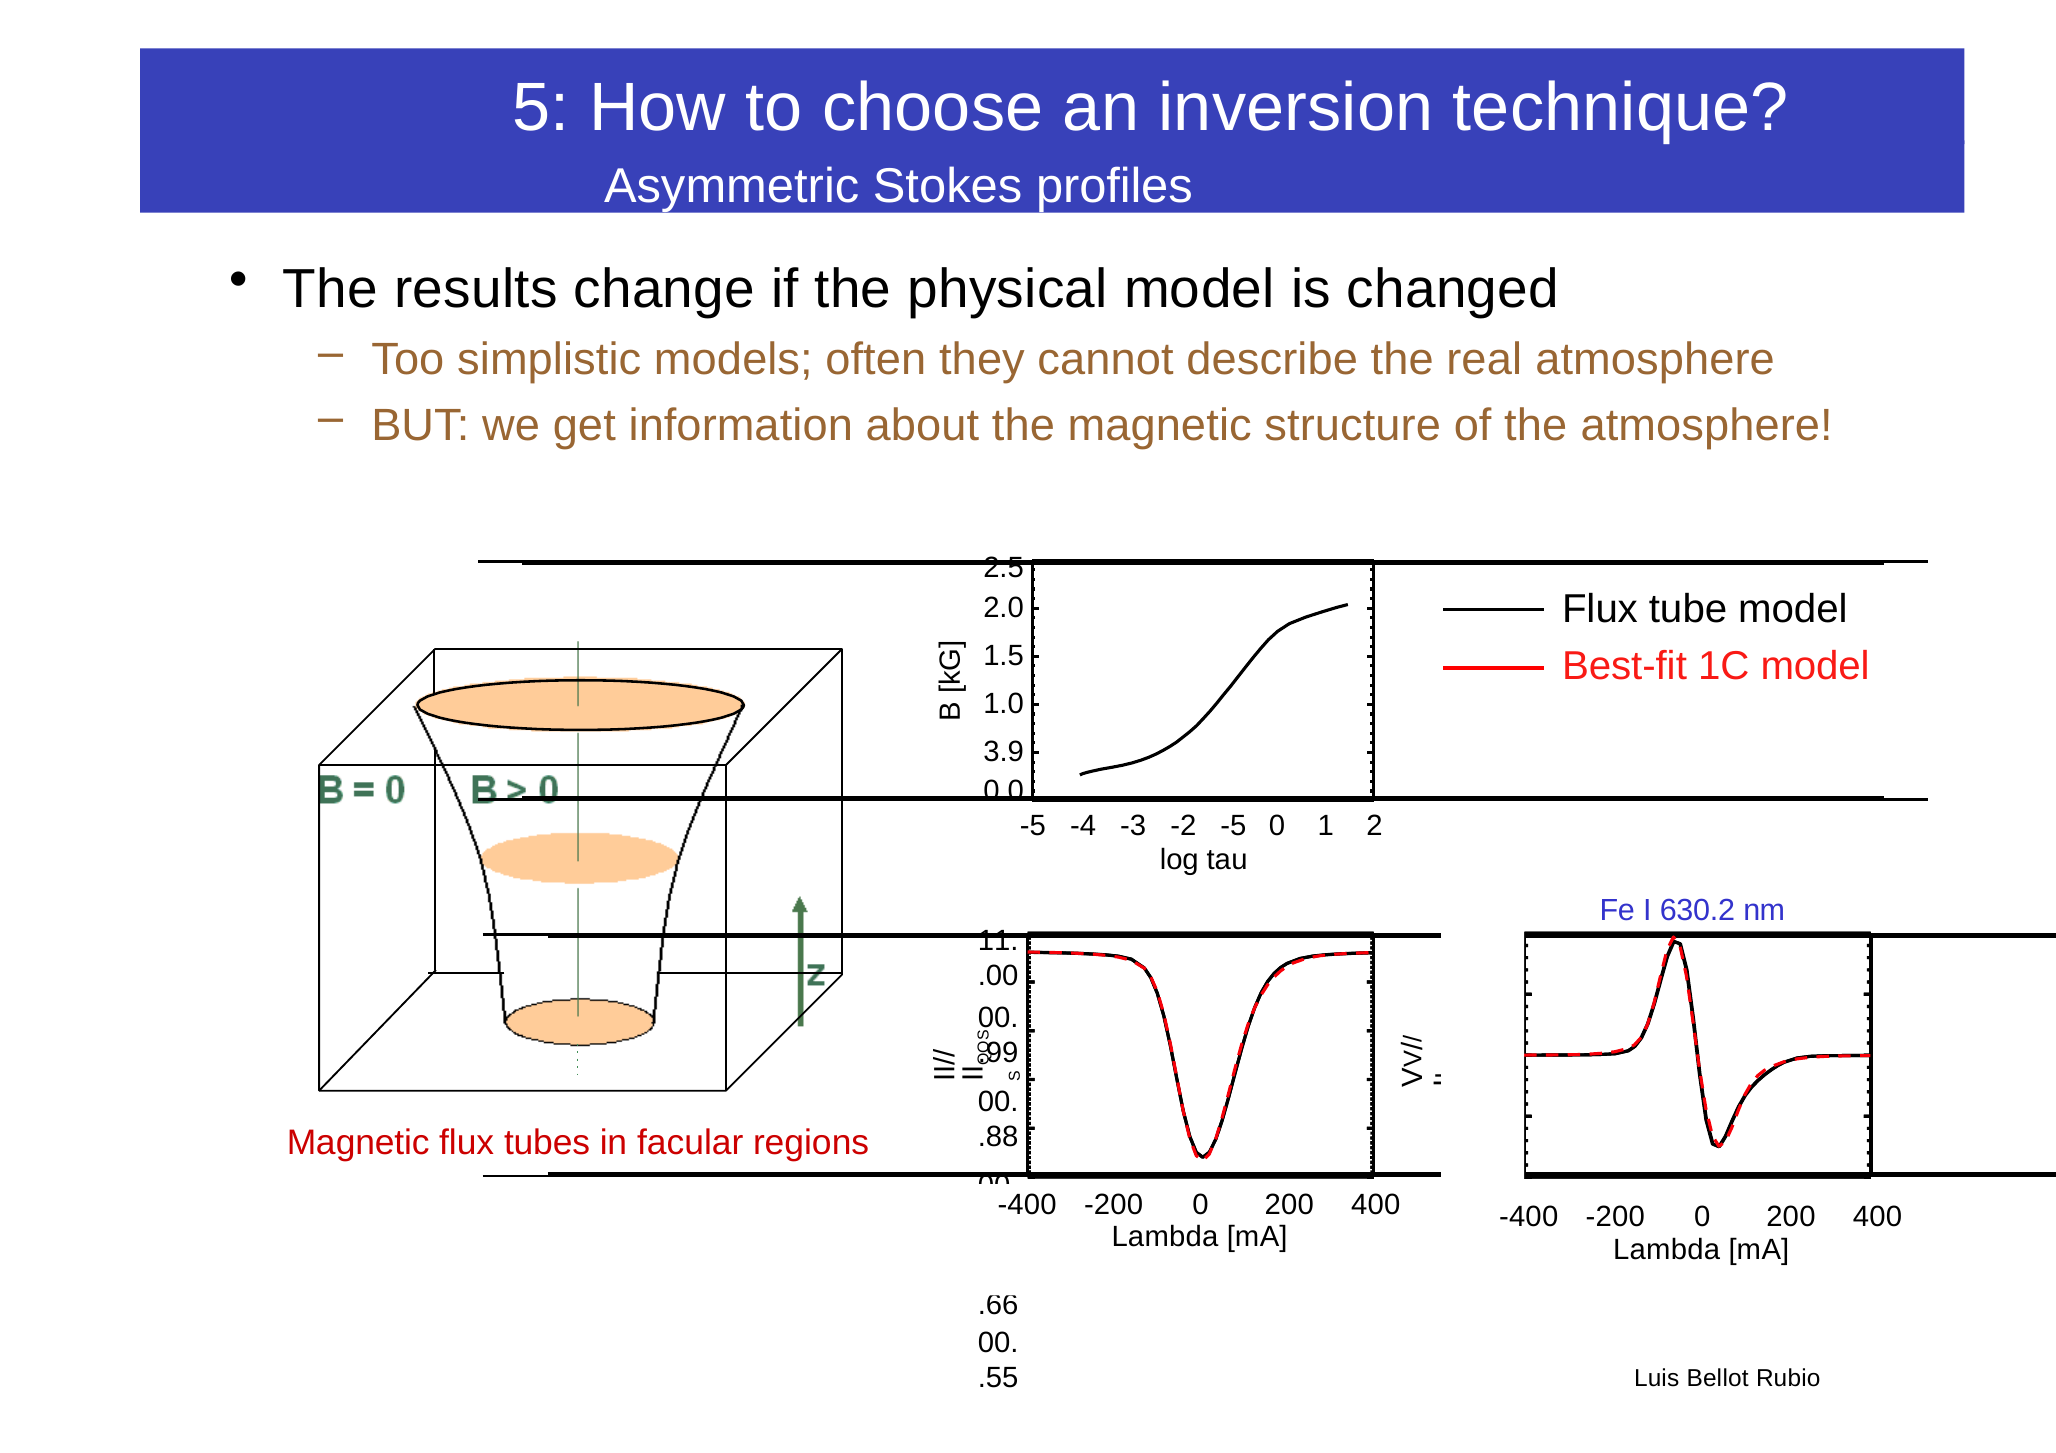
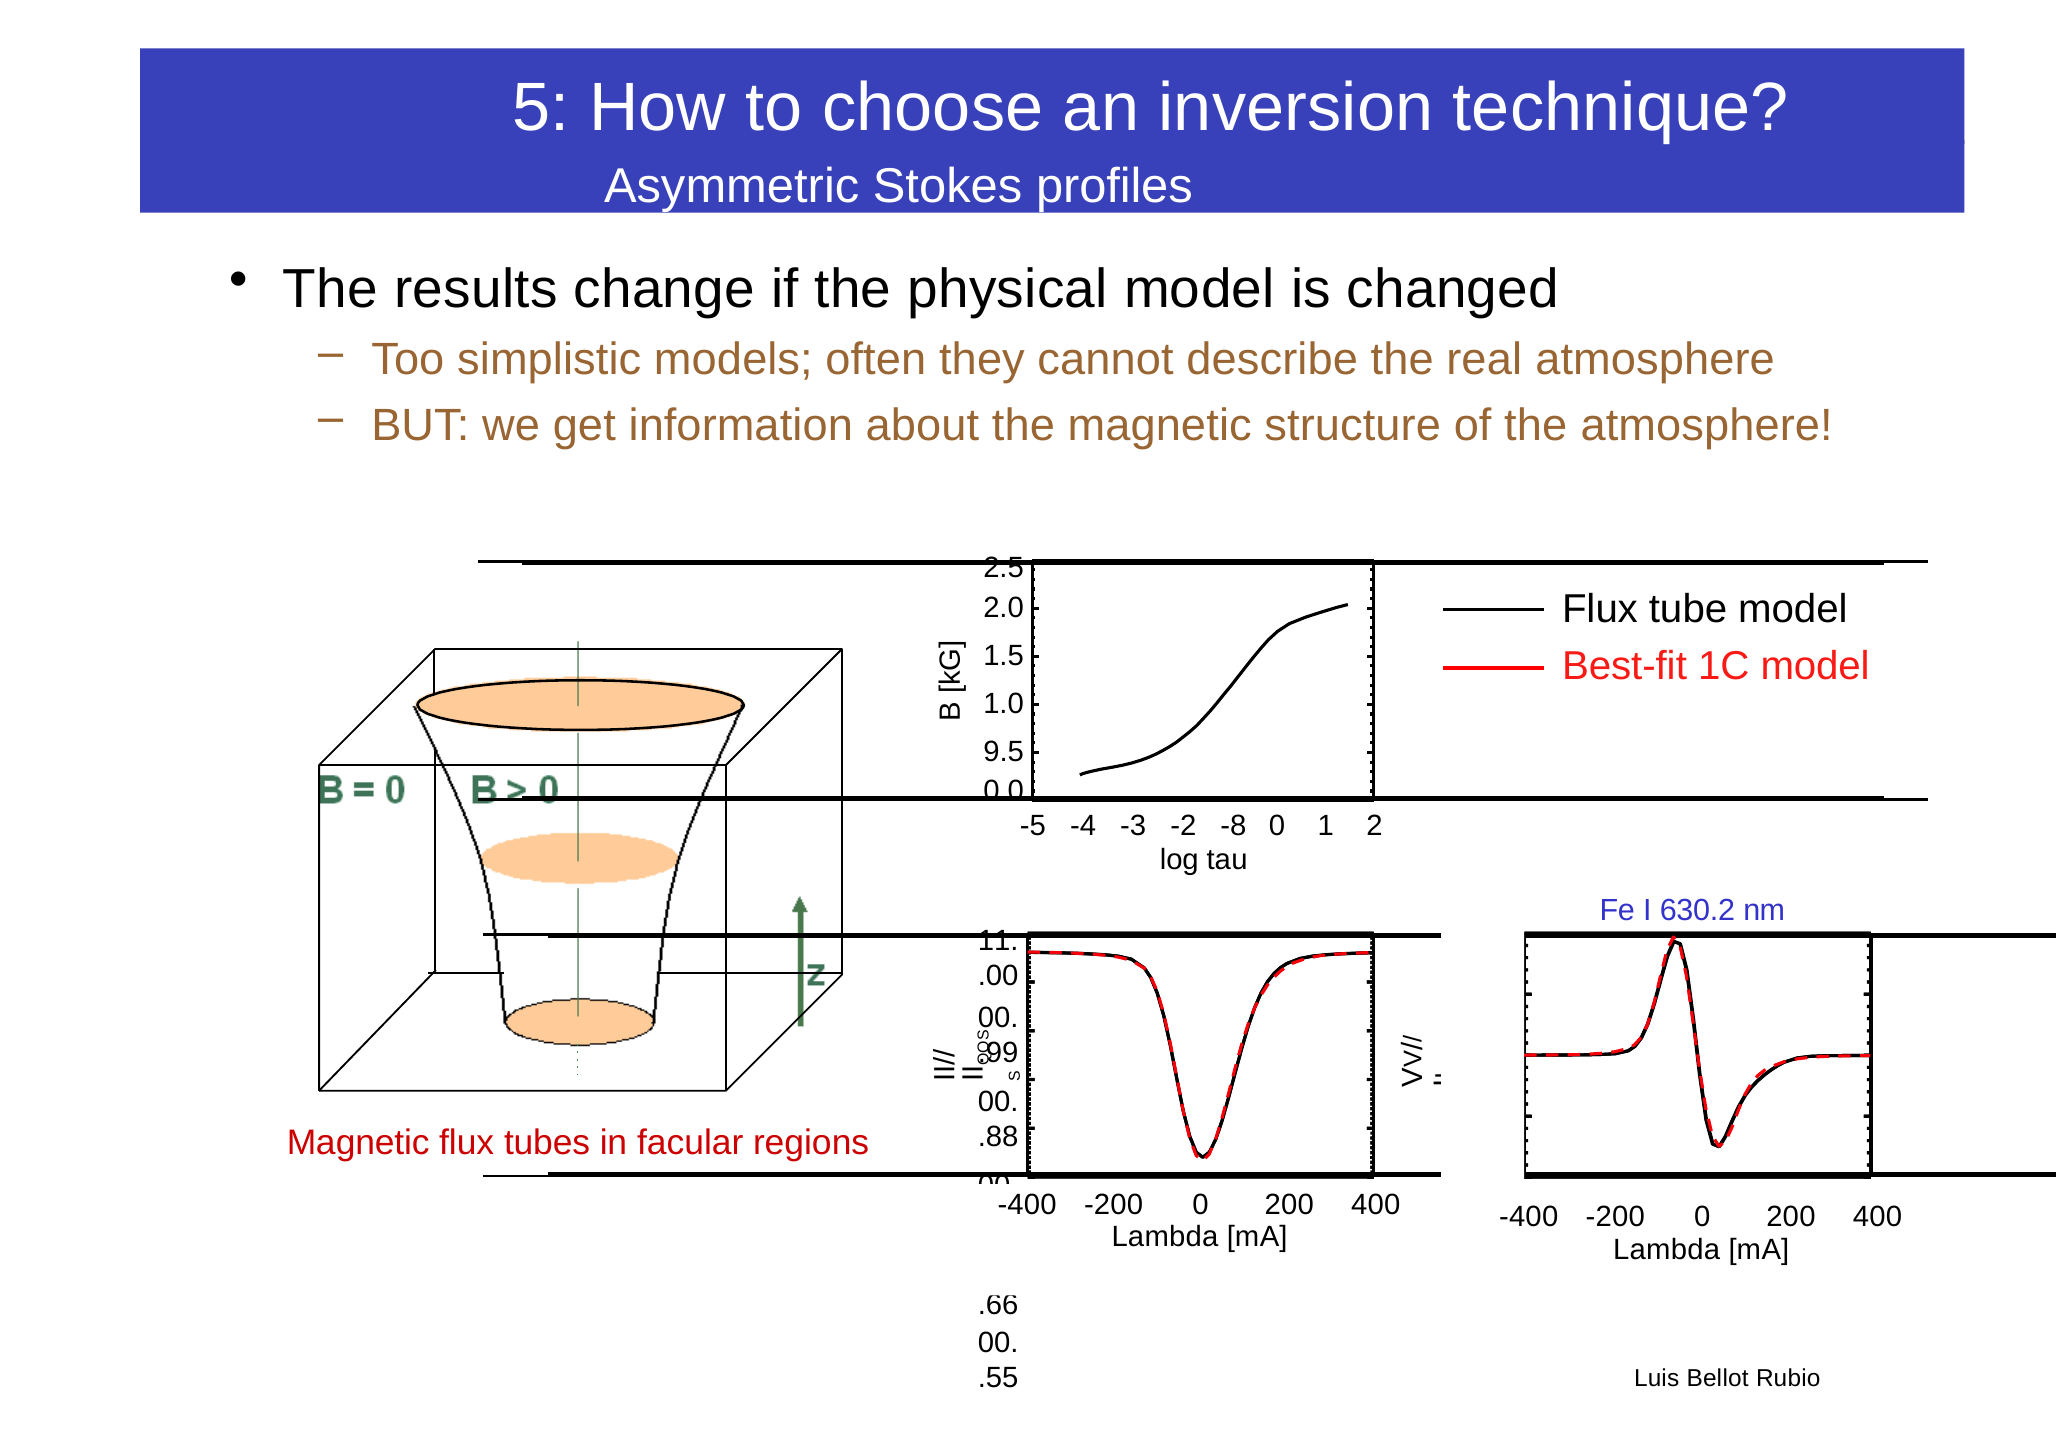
3.9: 3.9 -> 9.5
-2 -5: -5 -> -8
